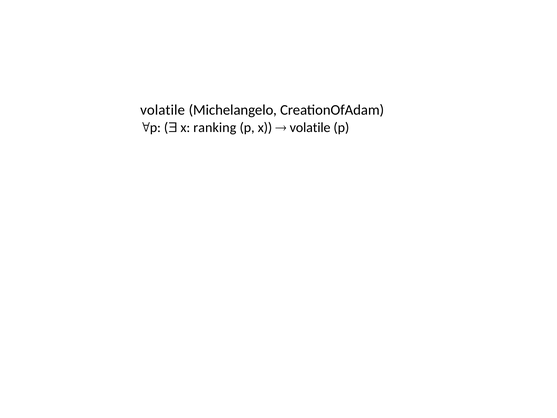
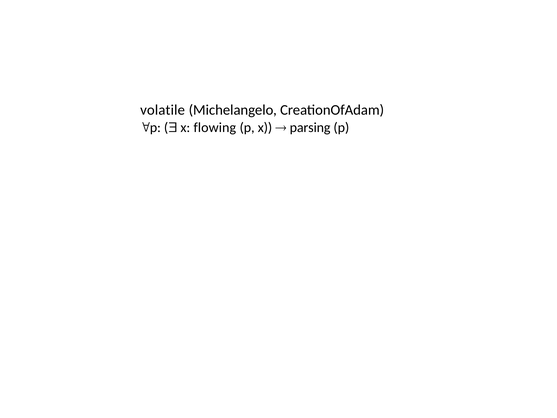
ranking: ranking -> flowing
volatile at (310, 127): volatile -> parsing
